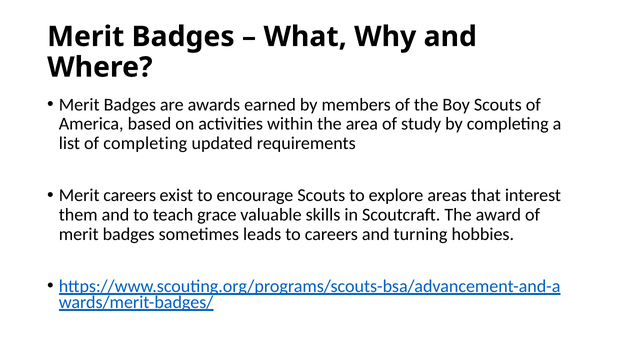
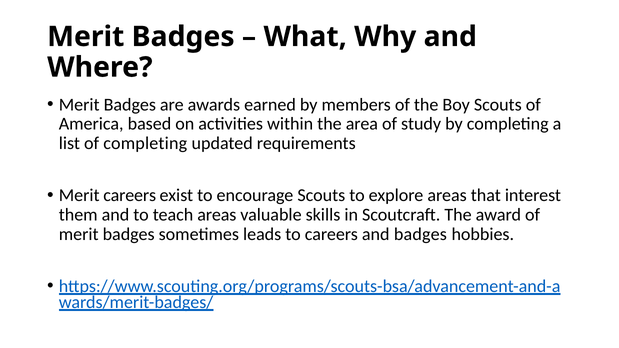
teach grace: grace -> areas
and turning: turning -> badges
